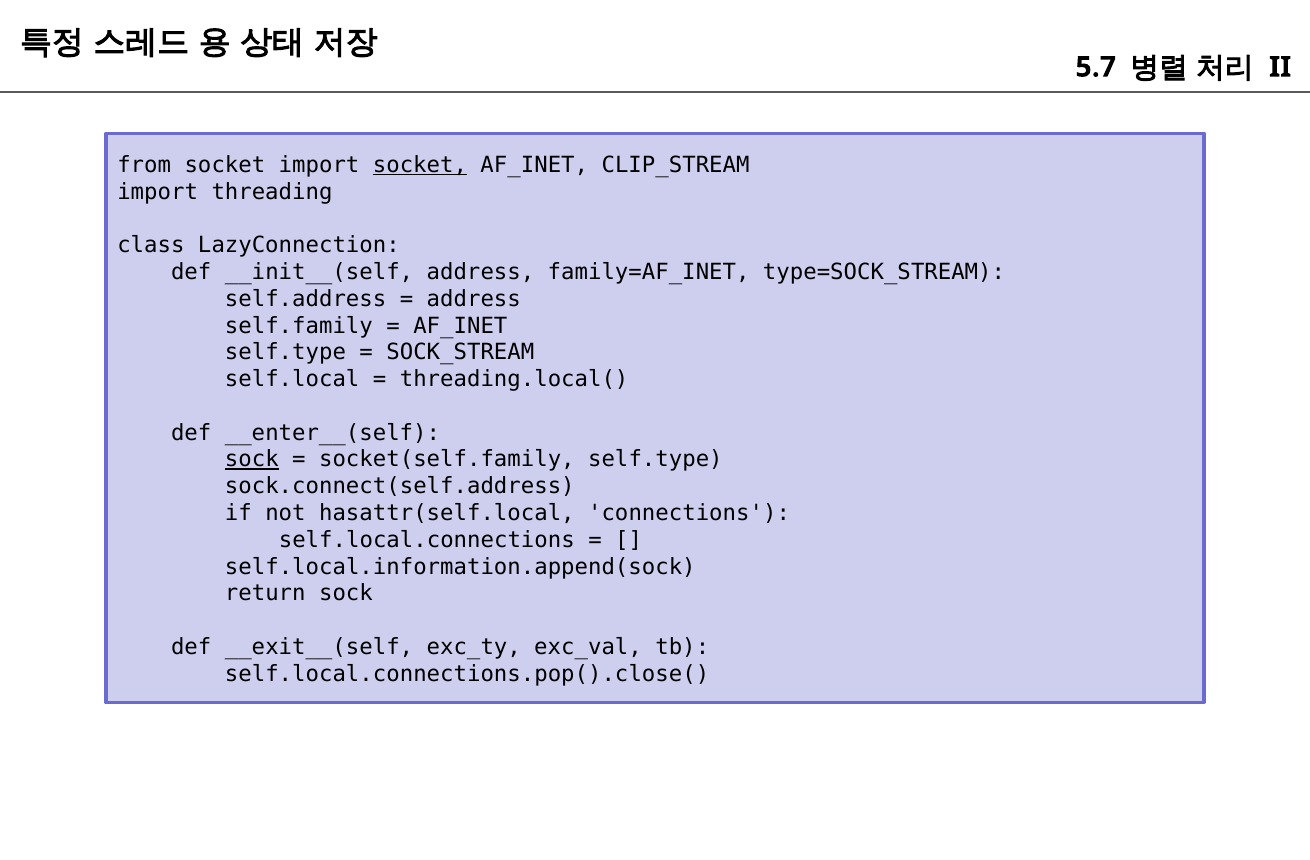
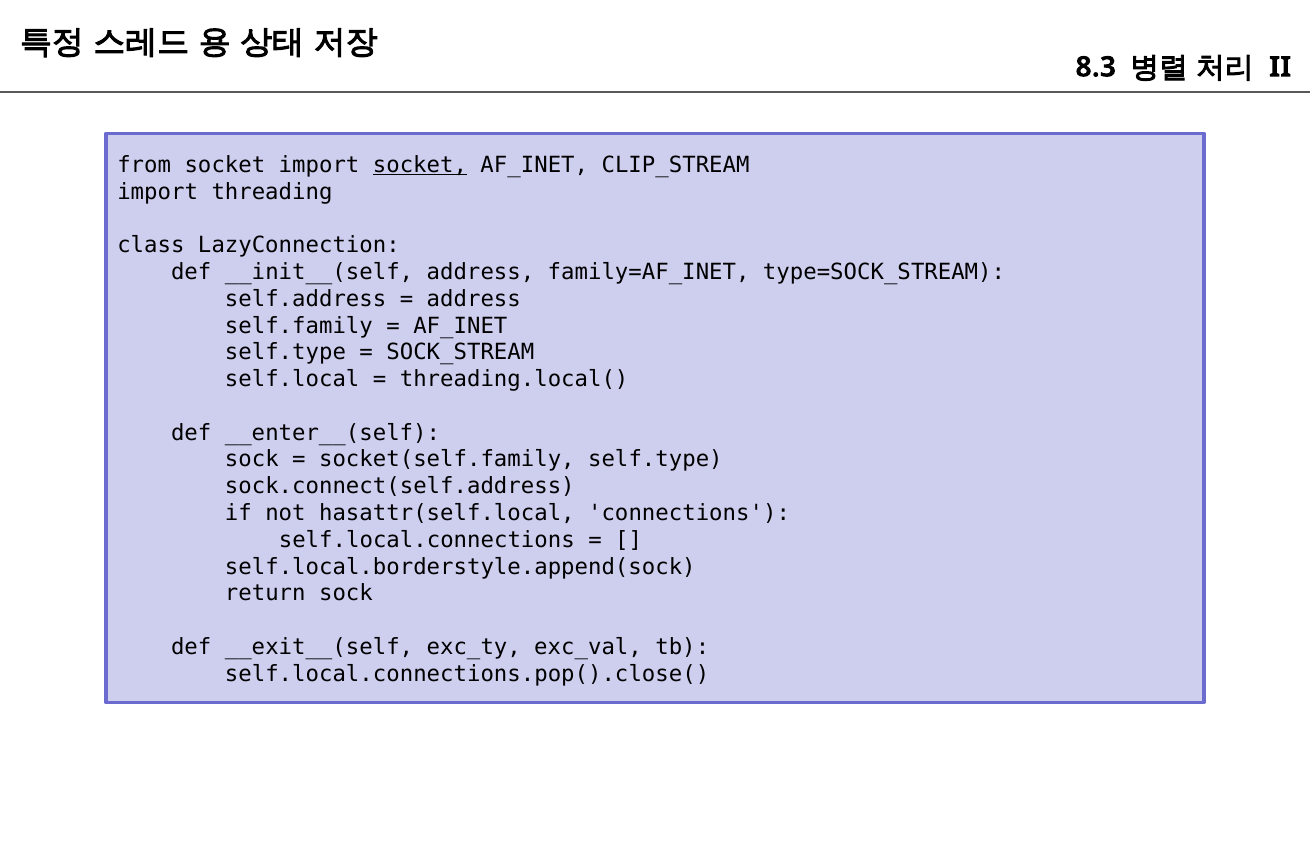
5.7: 5.7 -> 8.3
sock at (252, 460) underline: present -> none
self.local.information.append(sock: self.local.information.append(sock -> self.local.borderstyle.append(sock
